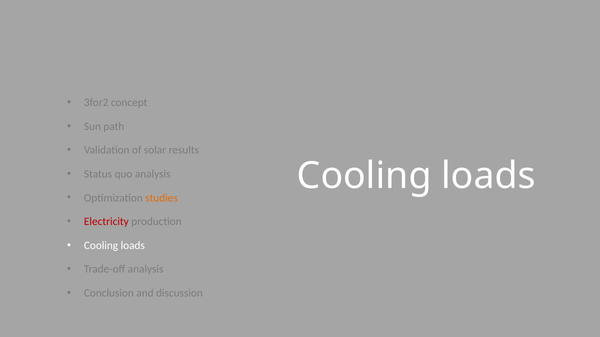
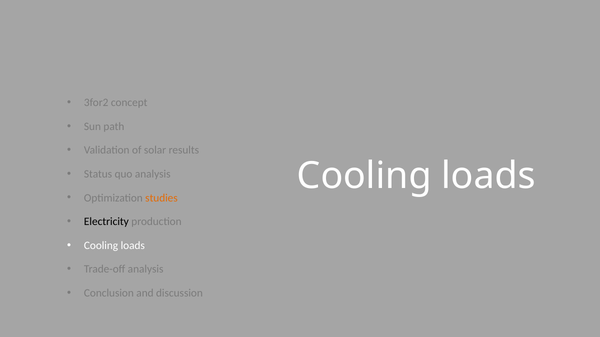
Electricity colour: red -> black
